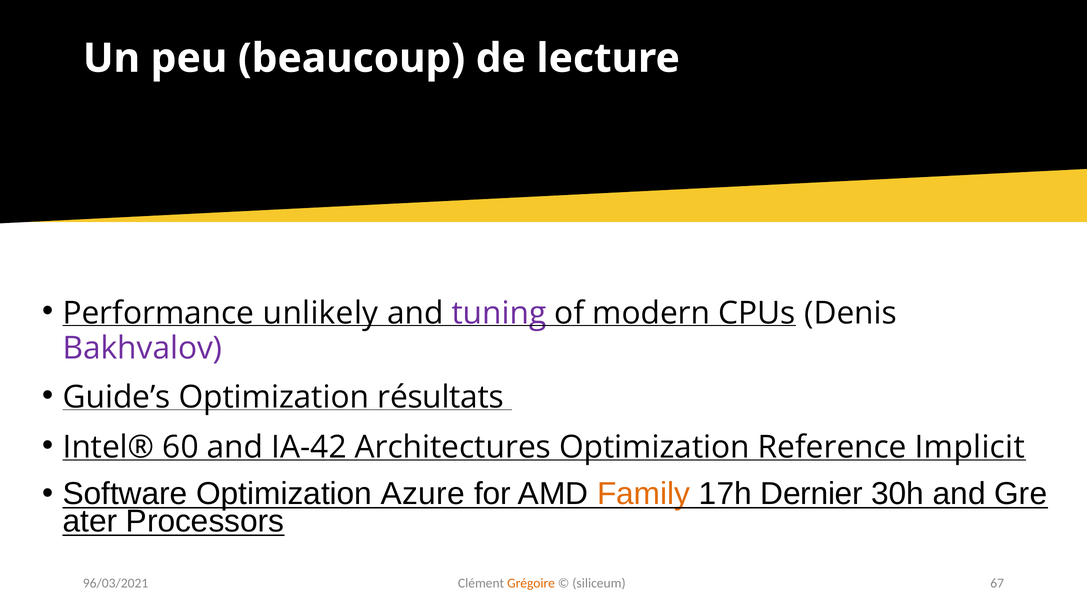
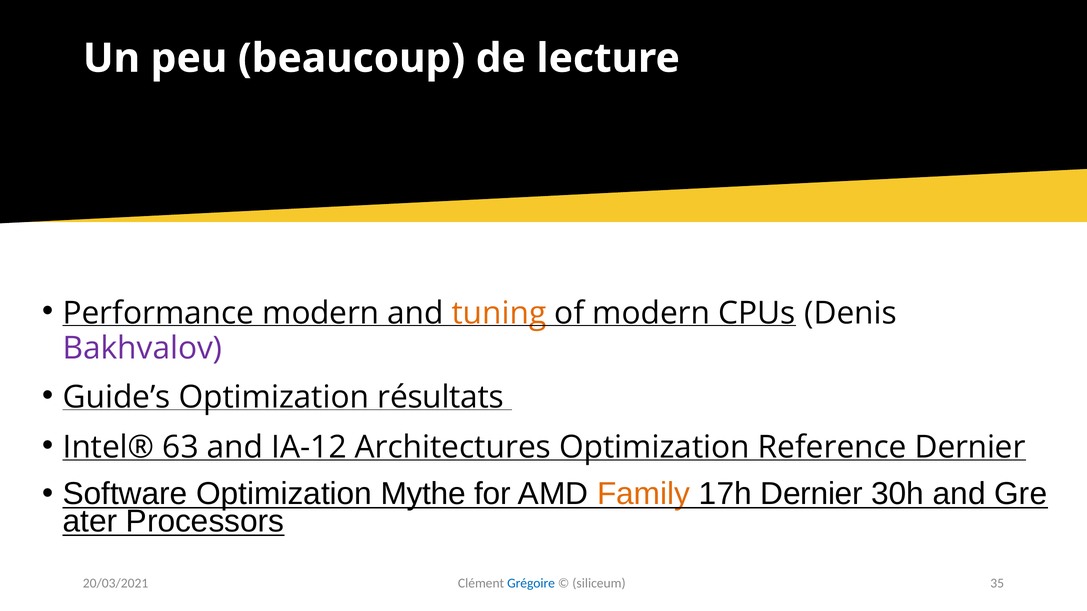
Performance unlikely: unlikely -> modern
tuning colour: purple -> orange
60: 60 -> 63
IA-42: IA-42 -> IA-12
Reference Implicit: Implicit -> Dernier
Azure: Azure -> Mythe
Grégoire colour: orange -> blue
67: 67 -> 35
96/03/2021: 96/03/2021 -> 20/03/2021
